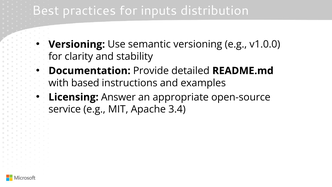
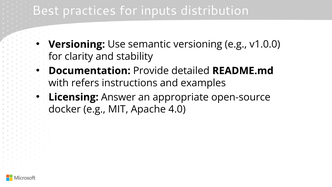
based: based -> refers
service: service -> docker
3.4: 3.4 -> 4.0
